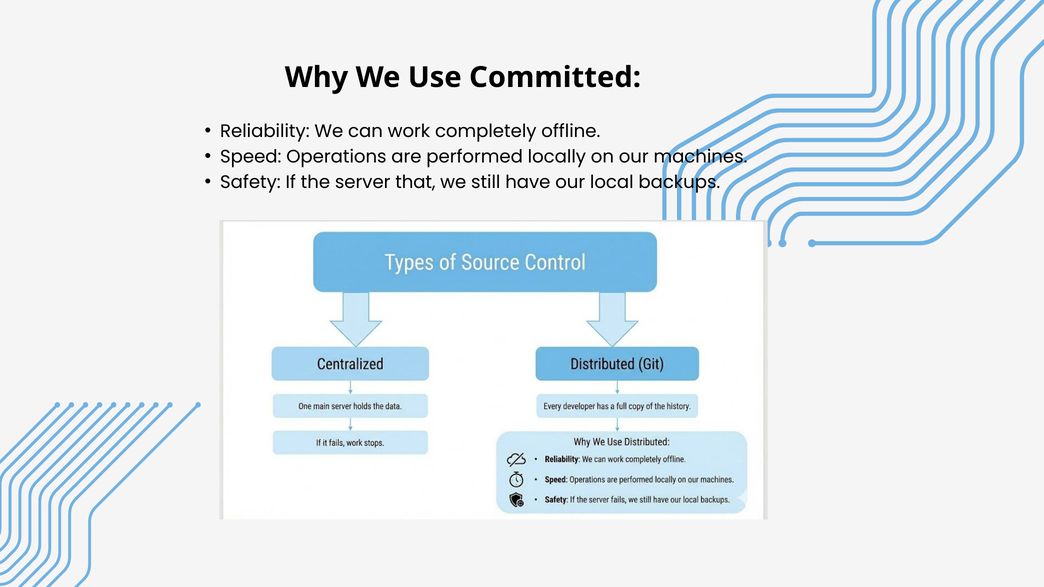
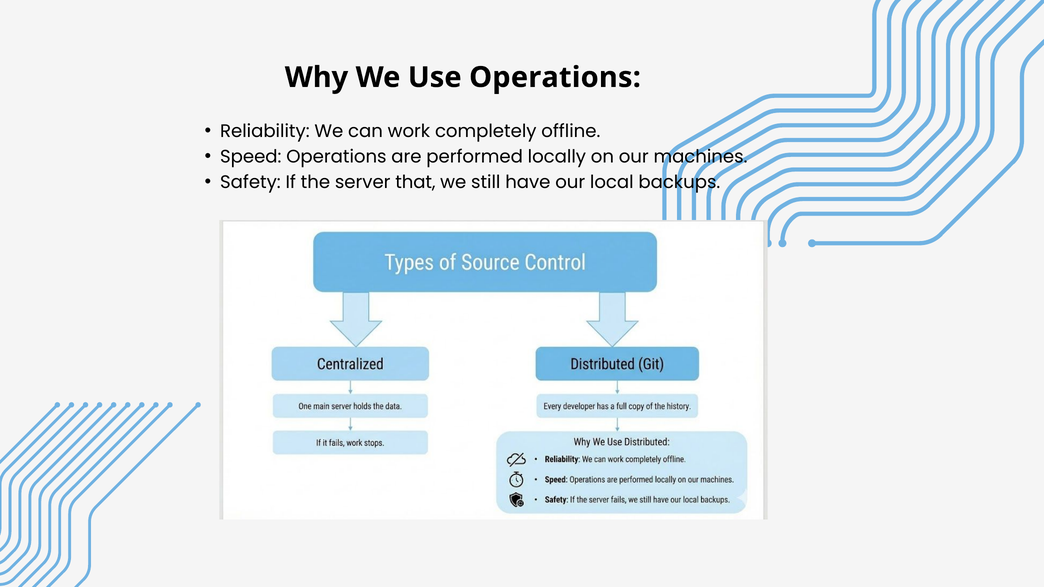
Use Committed: Committed -> Operations
